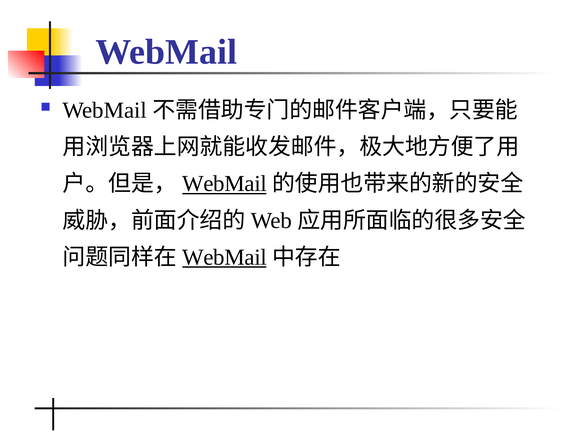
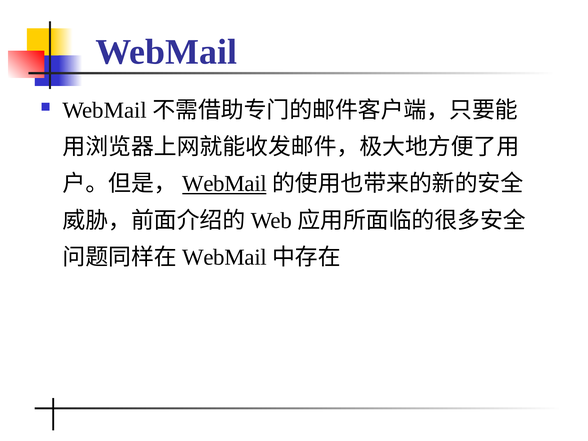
WebMail at (224, 257) underline: present -> none
